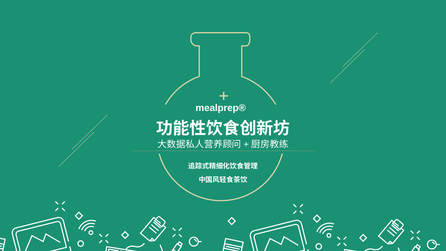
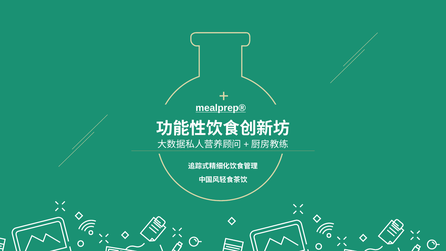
mealprep® underline: none -> present
